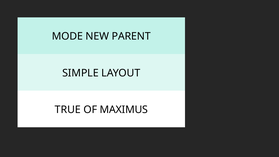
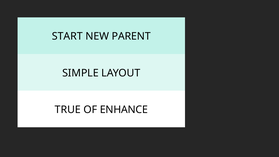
MODE: MODE -> START
MAXIMUS: MAXIMUS -> ENHANCE
